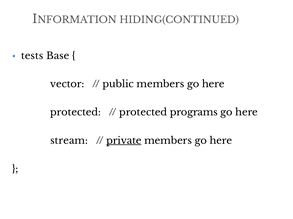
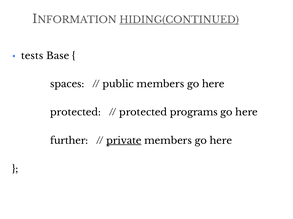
HIDING(CONTINUED underline: none -> present
vector: vector -> spaces
stream: stream -> further
